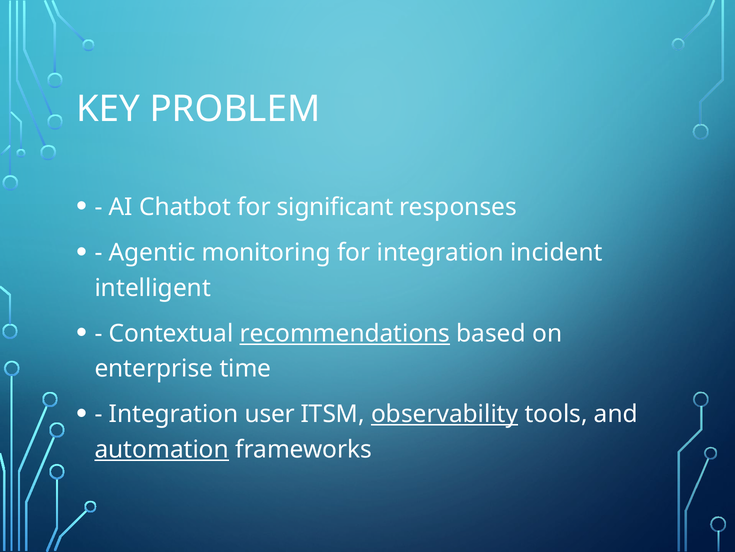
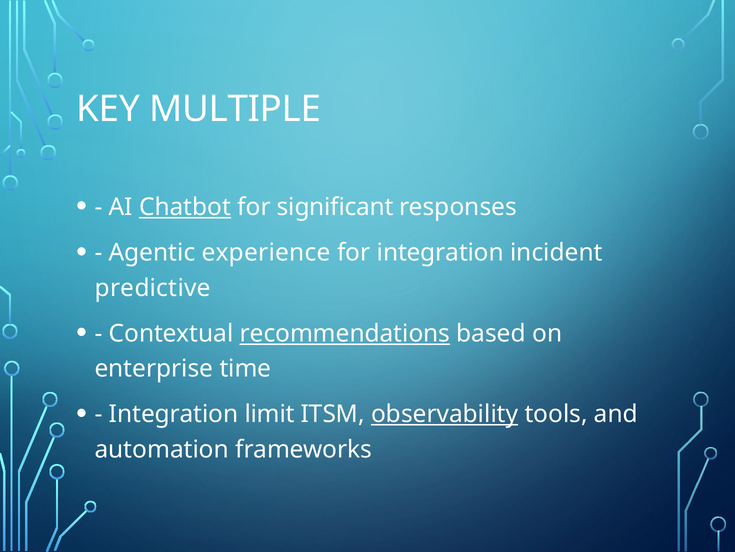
PROBLEM: PROBLEM -> MULTIPLE
Chatbot underline: none -> present
monitoring: monitoring -> experience
intelligent: intelligent -> predictive
user: user -> limit
automation underline: present -> none
